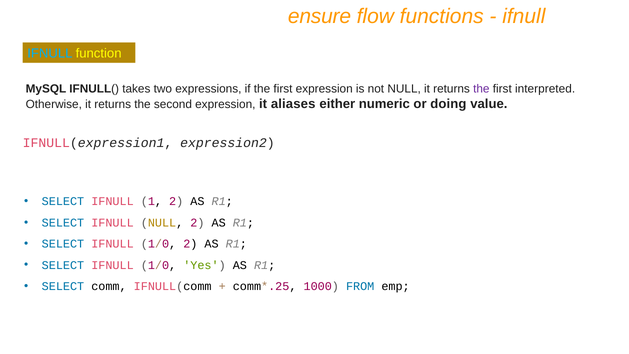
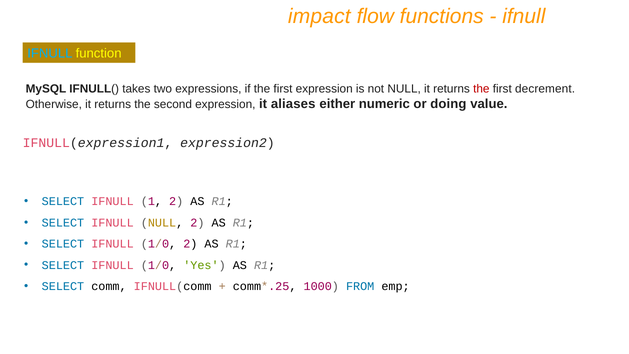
ensure: ensure -> impact
the at (481, 89) colour: purple -> red
interpreted: interpreted -> decrement
